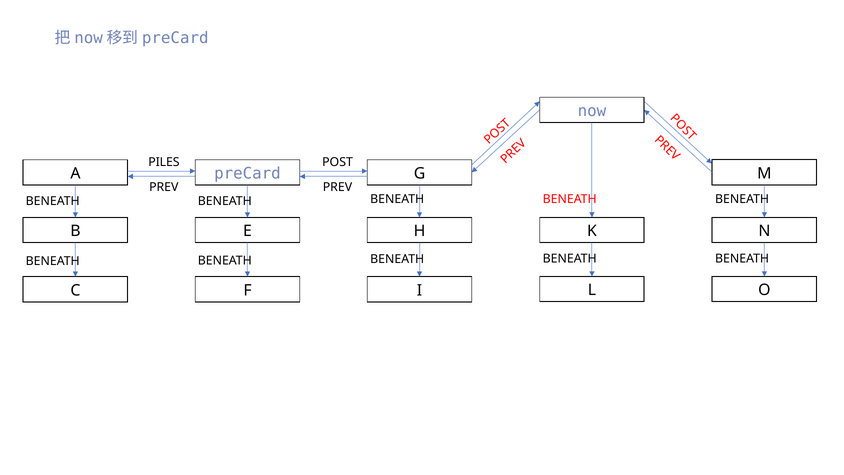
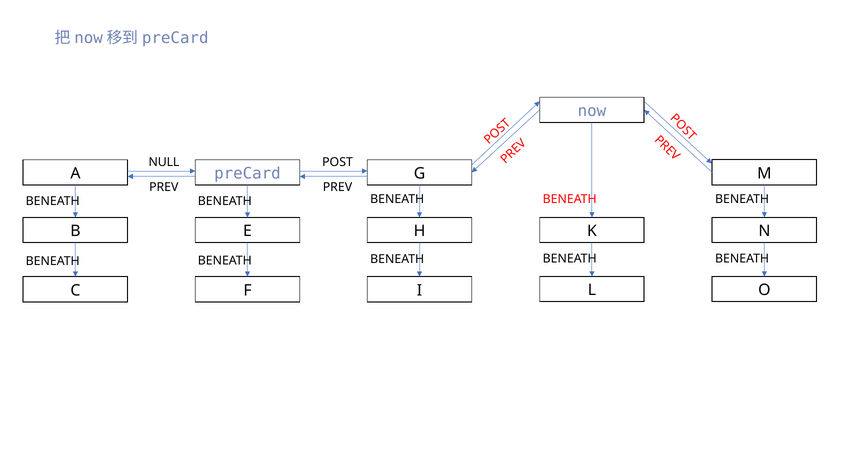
PILES: PILES -> NULL
